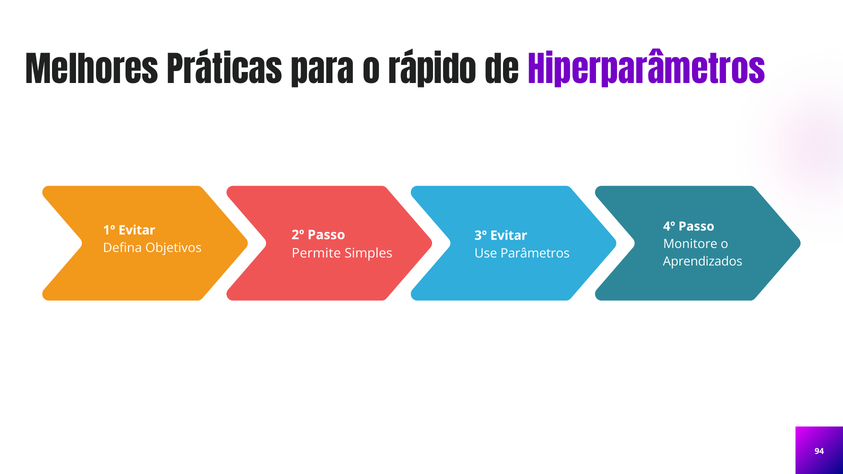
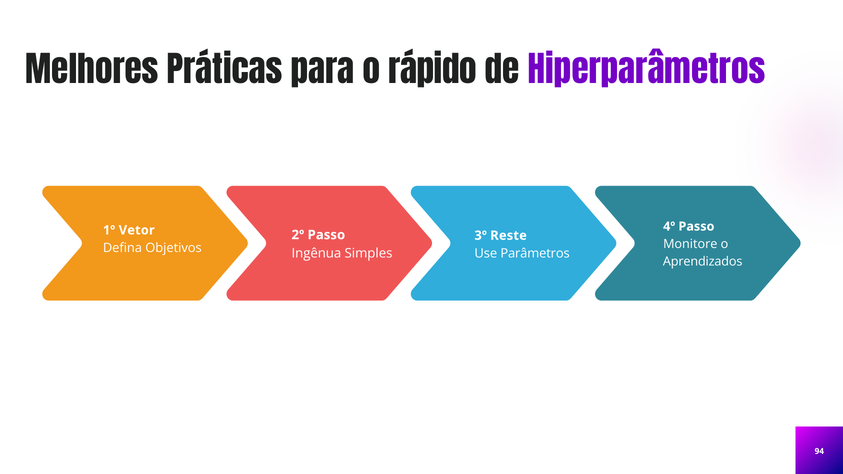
1º Evitar: Evitar -> Vetor
3º Evitar: Evitar -> Reste
Permite: Permite -> Ingênua
